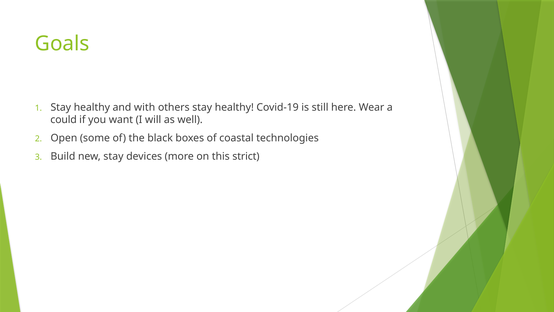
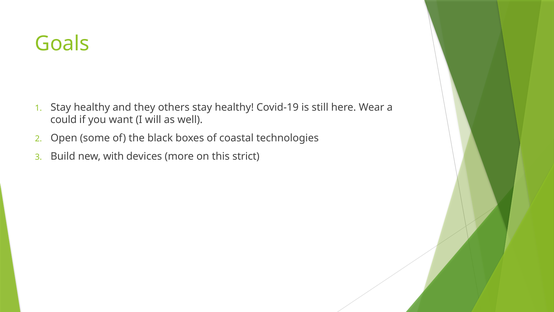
with: with -> they
new stay: stay -> with
